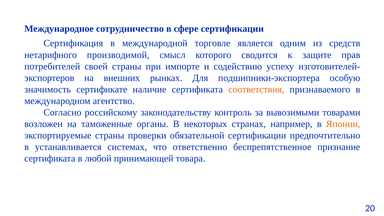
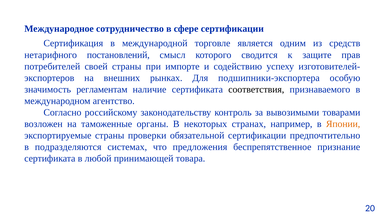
производимой: производимой -> постановлений
сертификате: сертификате -> регламентам
соответствия colour: orange -> black
устанавливается: устанавливается -> подразделяются
ответственно: ответственно -> предложения
